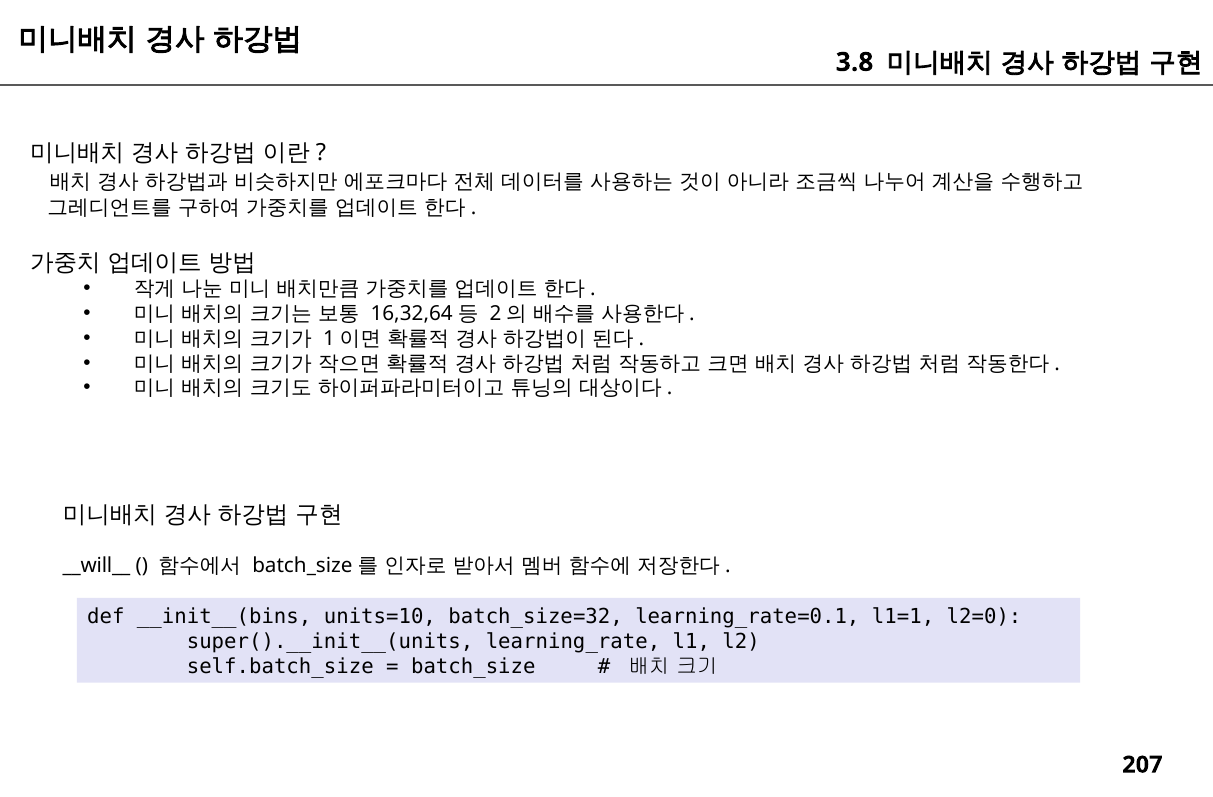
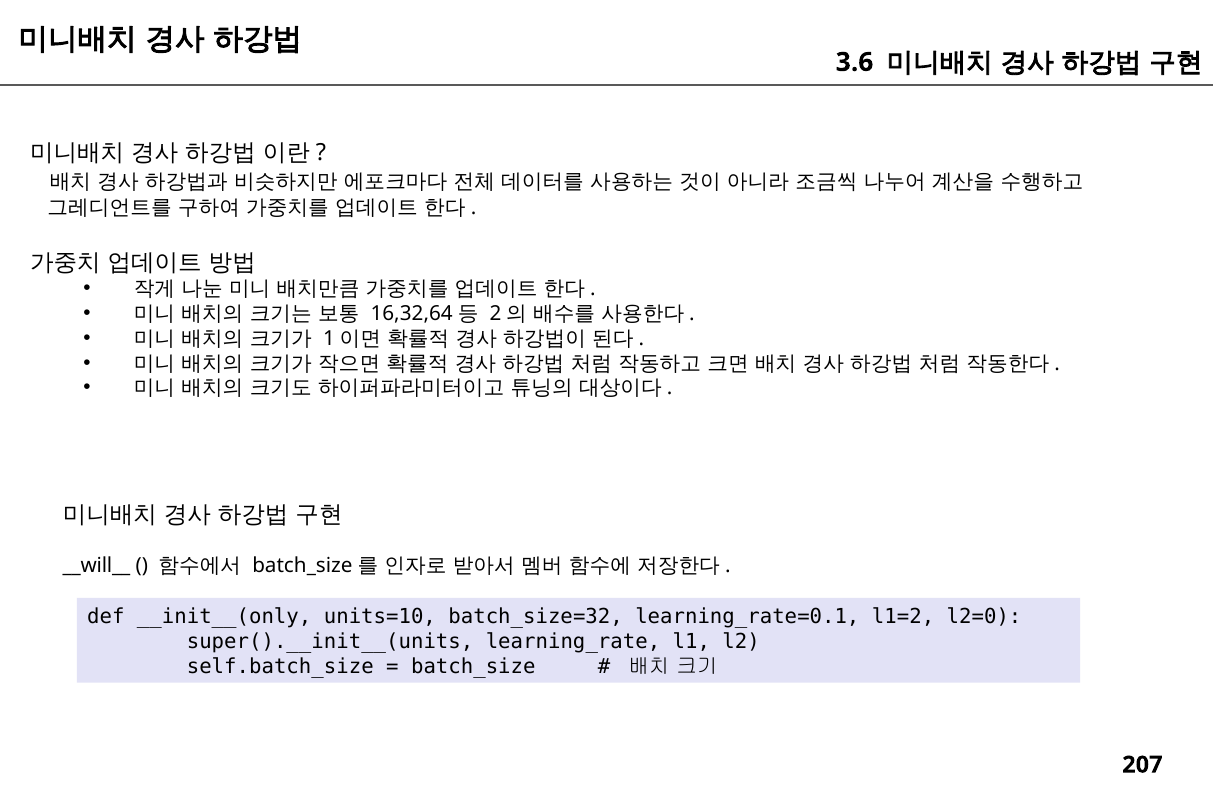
3.8: 3.8 -> 3.6
__init__(bins: __init__(bins -> __init__(only
l1=1: l1=1 -> l1=2
